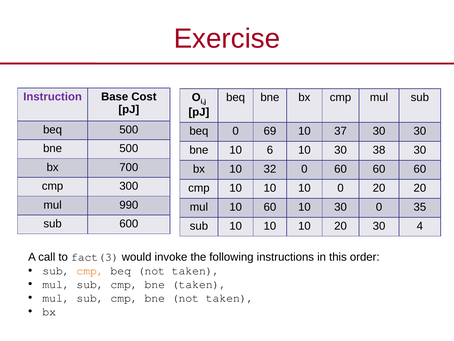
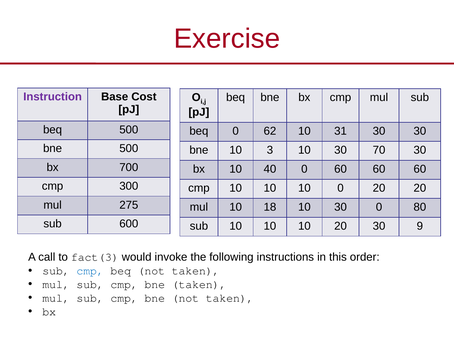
69: 69 -> 62
37: 37 -> 31
6: 6 -> 3
38: 38 -> 70
32: 32 -> 40
990: 990 -> 275
10 60: 60 -> 18
35: 35 -> 80
4: 4 -> 9
cmp at (90, 270) colour: orange -> blue
